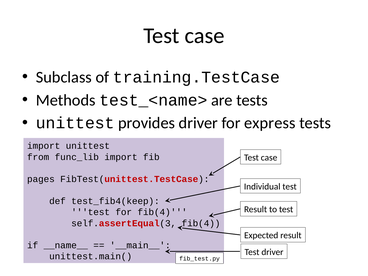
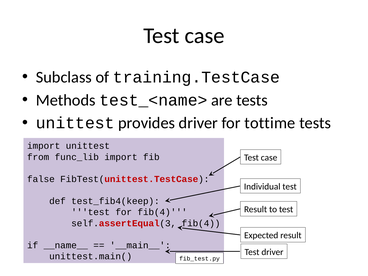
express: express -> tottime
pages: pages -> false
